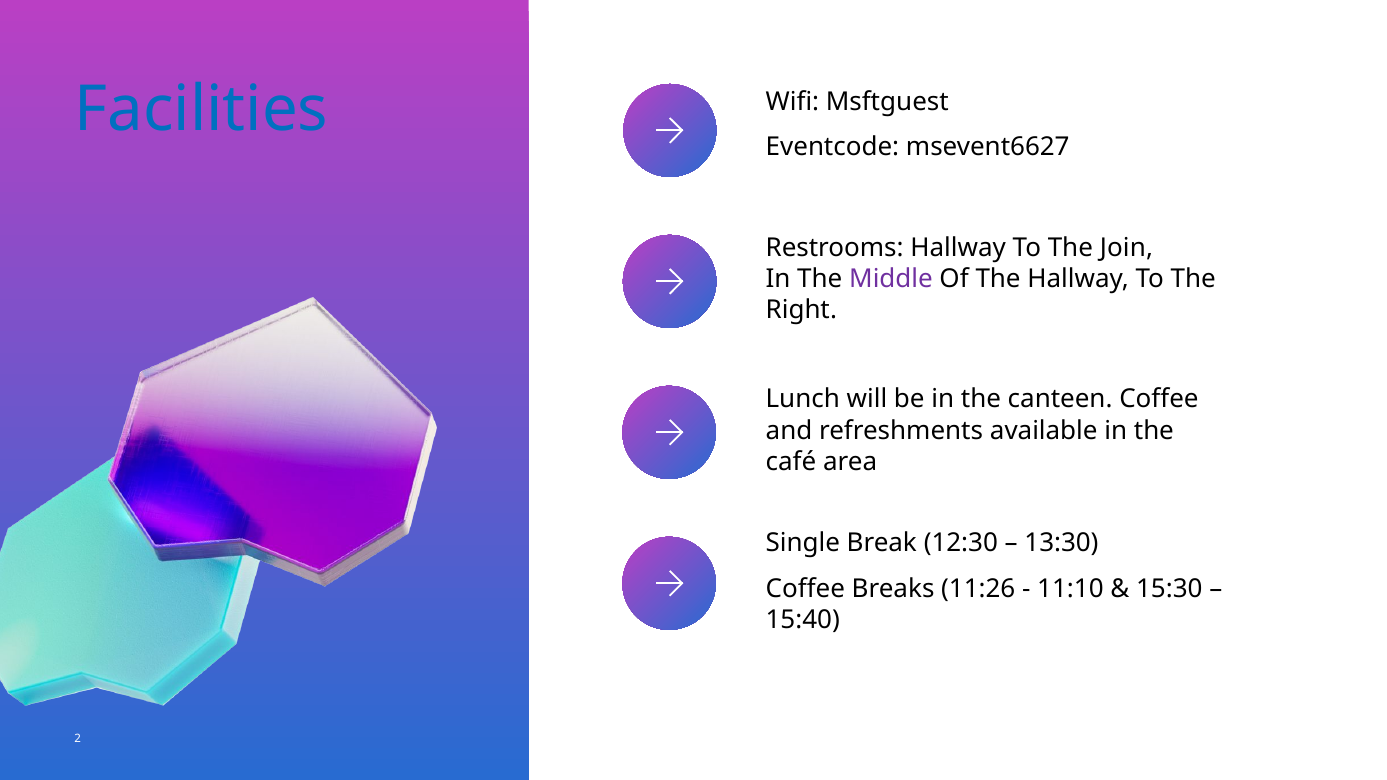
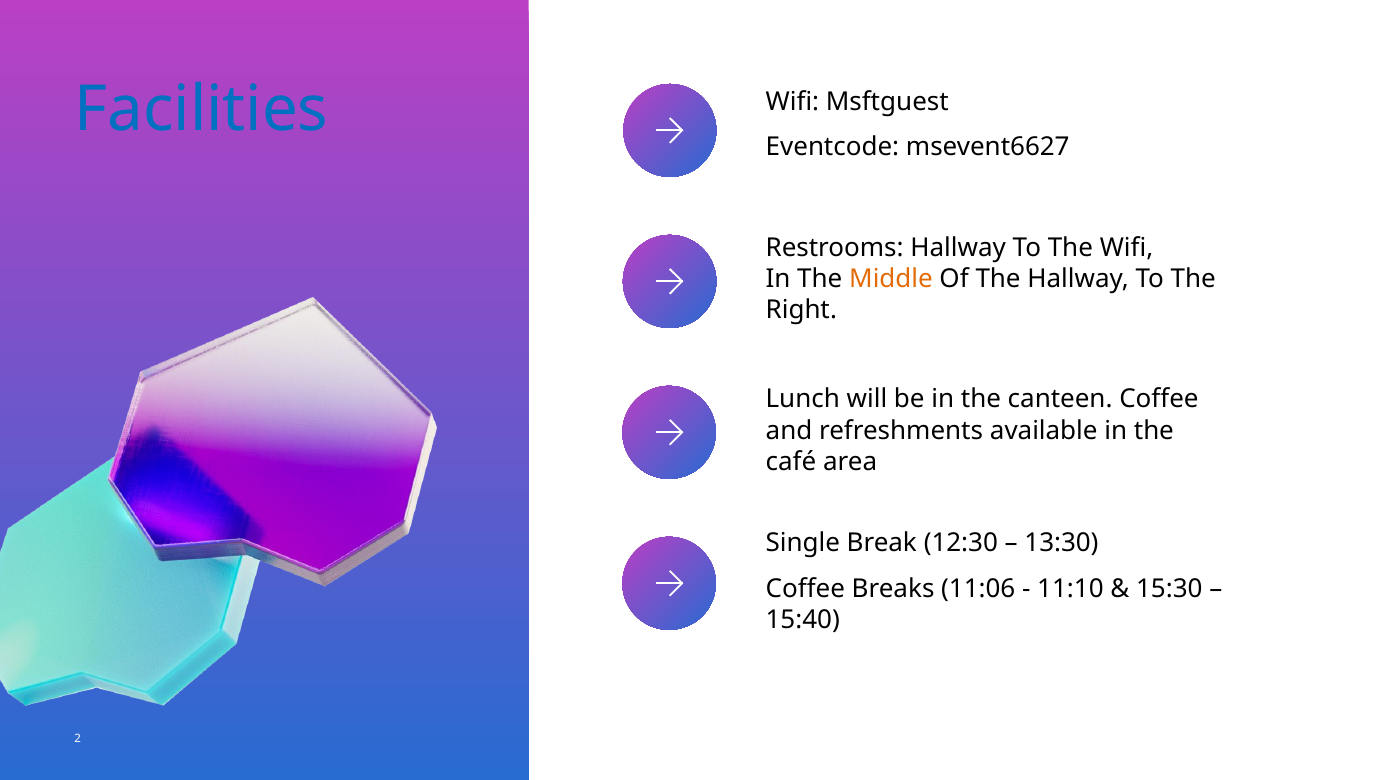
The Join: Join -> Wifi
Middle colour: purple -> orange
11:26: 11:26 -> 11:06
